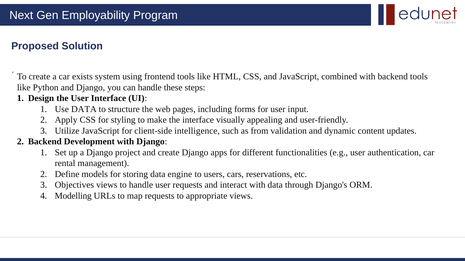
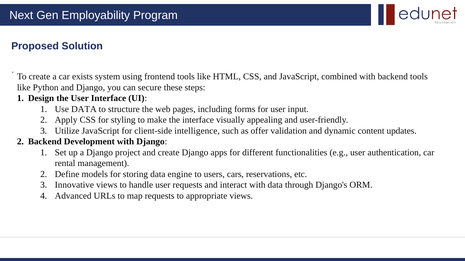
can handle: handle -> secure
from: from -> offer
Objectives: Objectives -> Innovative
Modelling: Modelling -> Advanced
